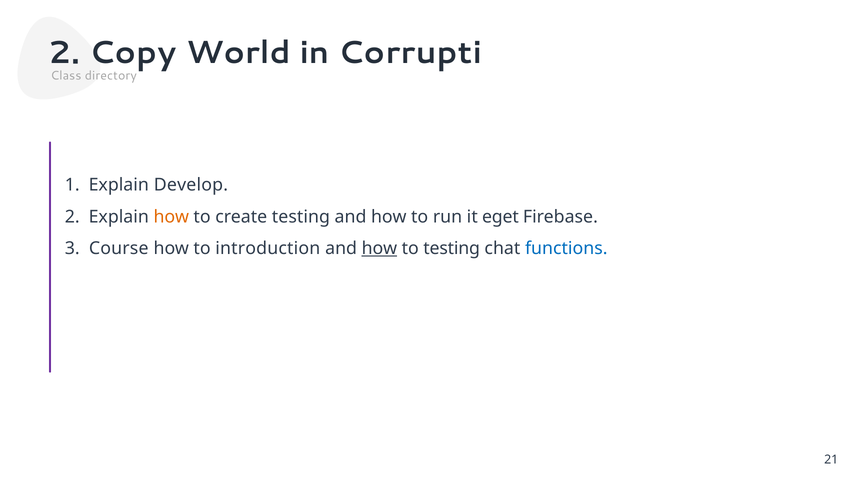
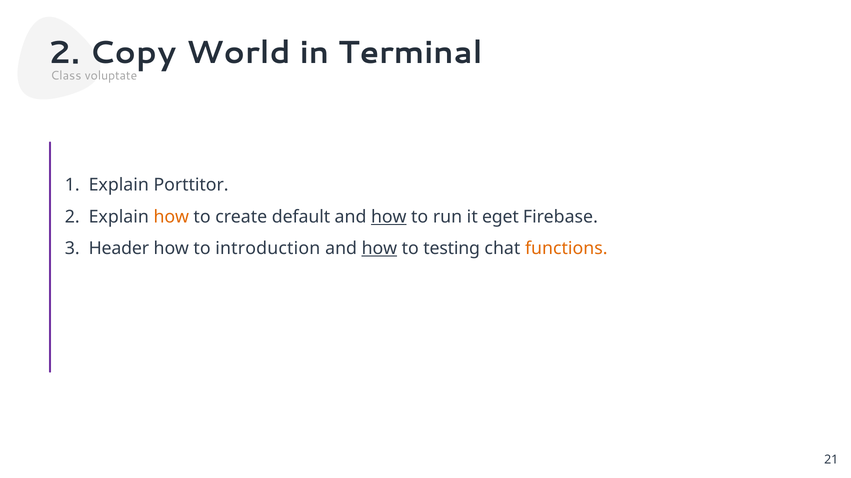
Corrupti: Corrupti -> Terminal
directory: directory -> voluptate
Develop: Develop -> Porttitor
create testing: testing -> default
how at (389, 217) underline: none -> present
Course: Course -> Header
functions colour: blue -> orange
